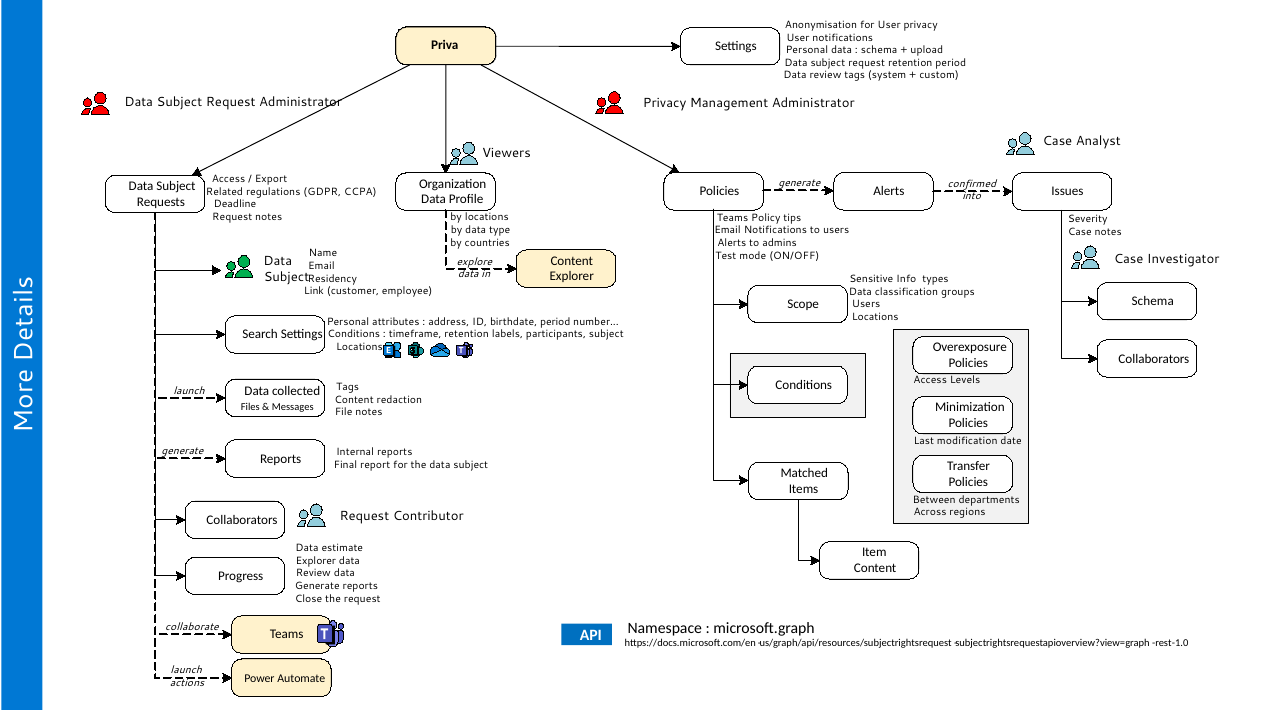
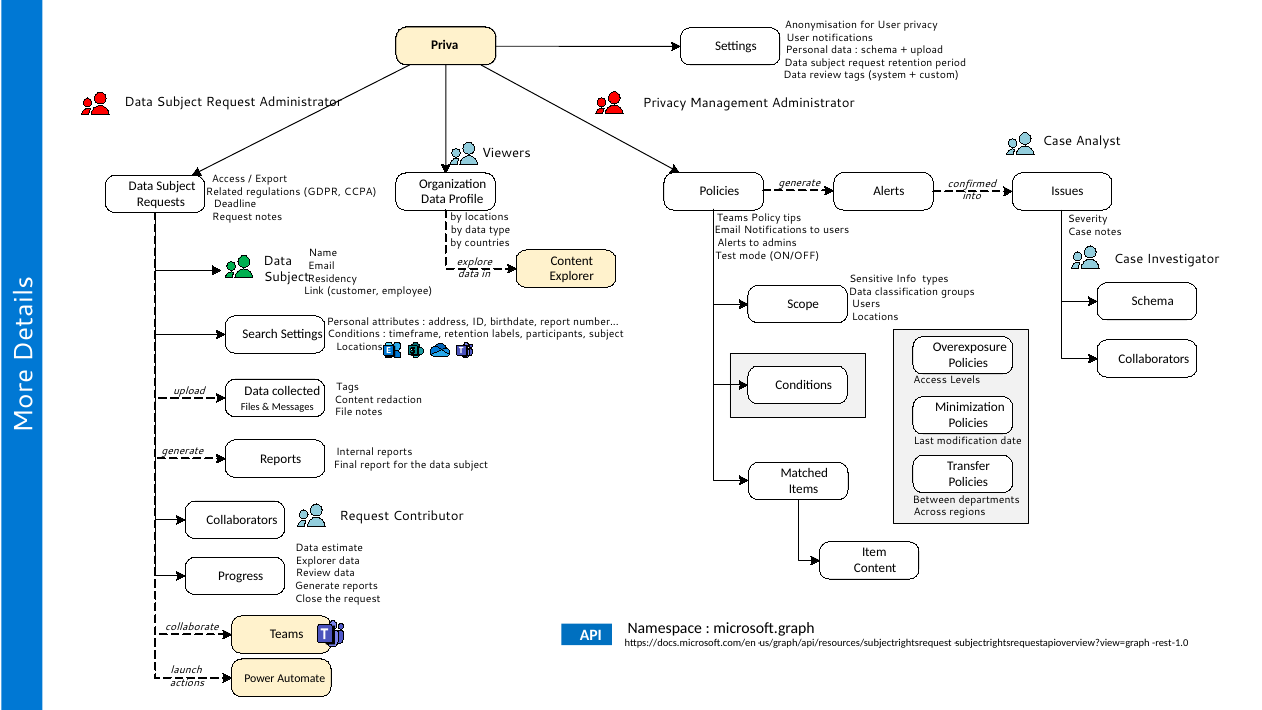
birthdate period: period -> report
launch at (189, 391): launch -> upload
